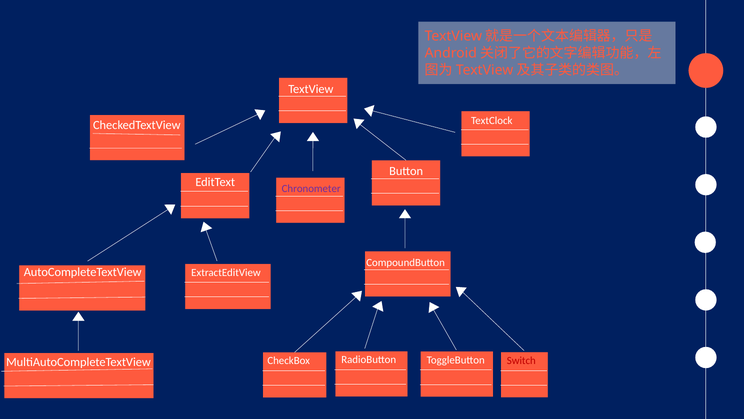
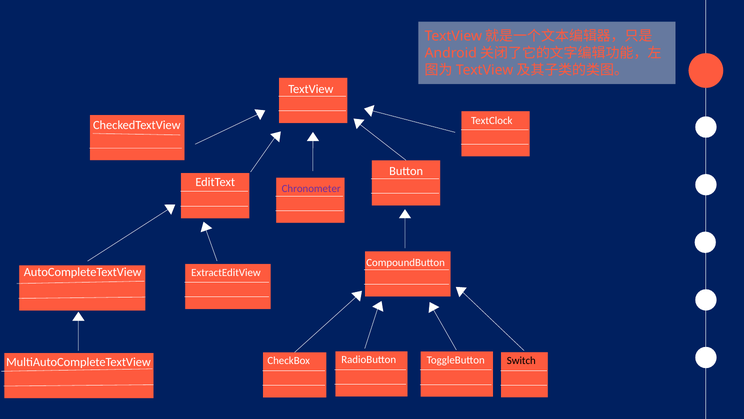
Switch colour: red -> black
